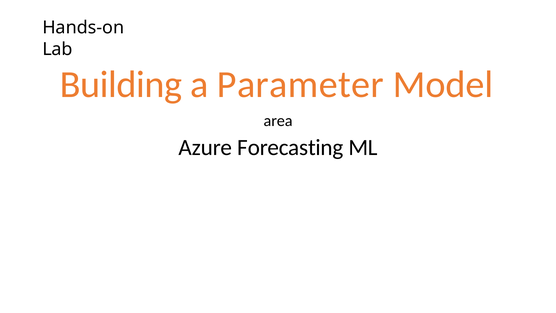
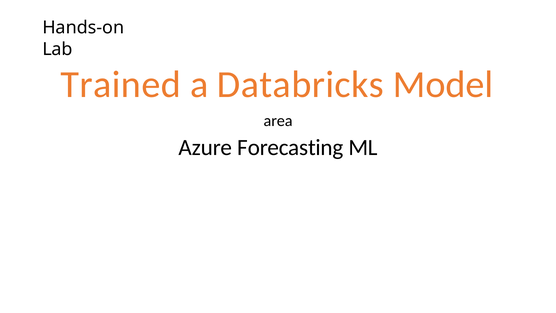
Building: Building -> Trained
Parameter: Parameter -> Databricks
